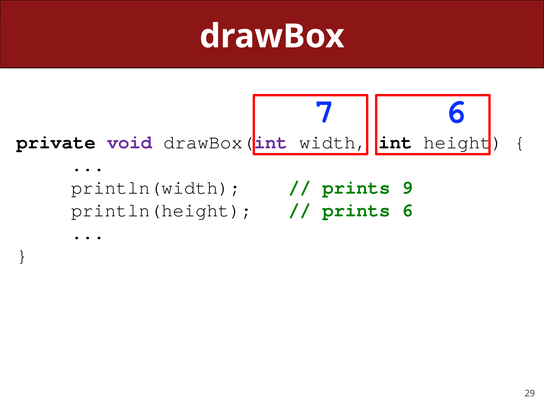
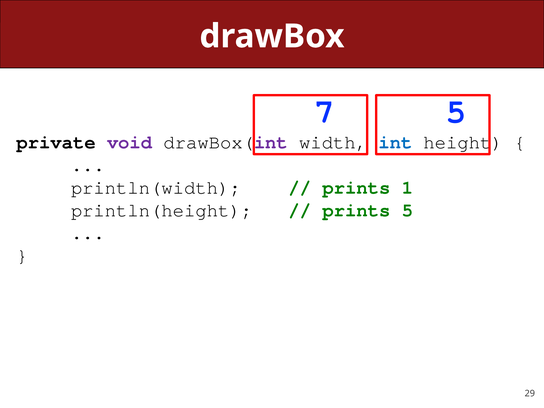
7 6: 6 -> 5
int colour: black -> blue
9: 9 -> 1
prints 6: 6 -> 5
